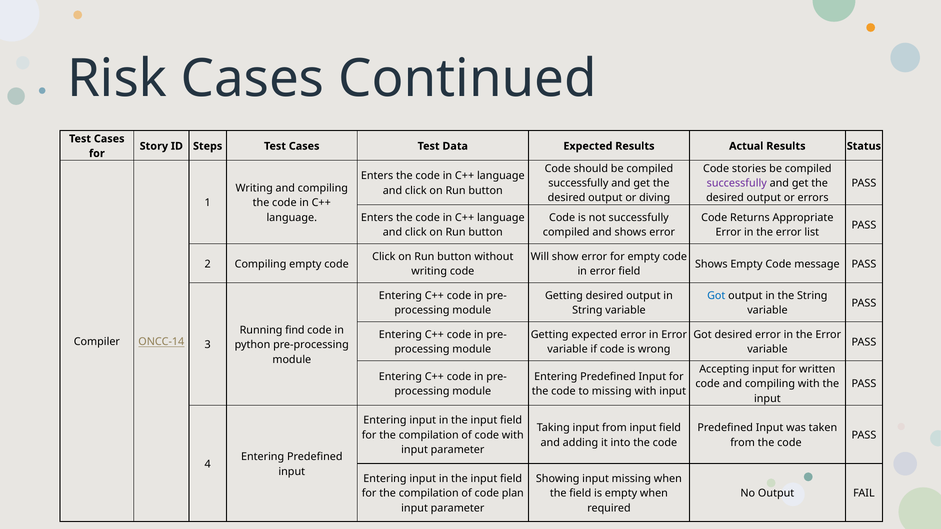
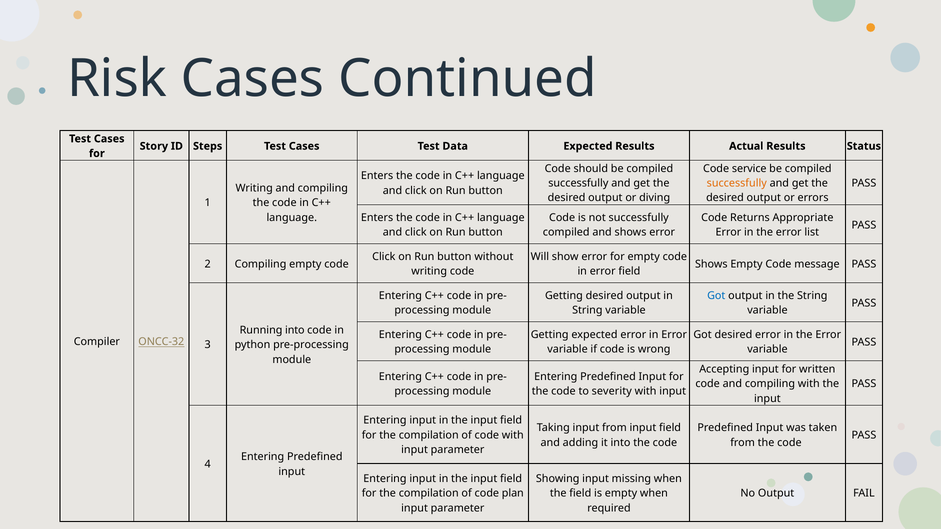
stories: stories -> service
successfully at (737, 183) colour: purple -> orange
Running find: find -> into
ONCC-14: ONCC-14 -> ONCC-32
to missing: missing -> severity
